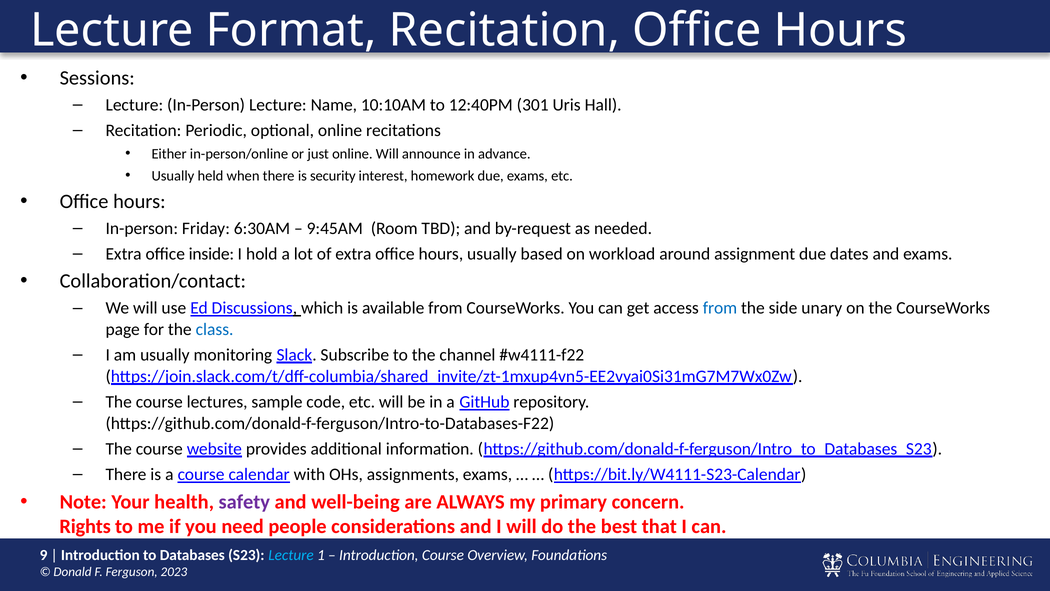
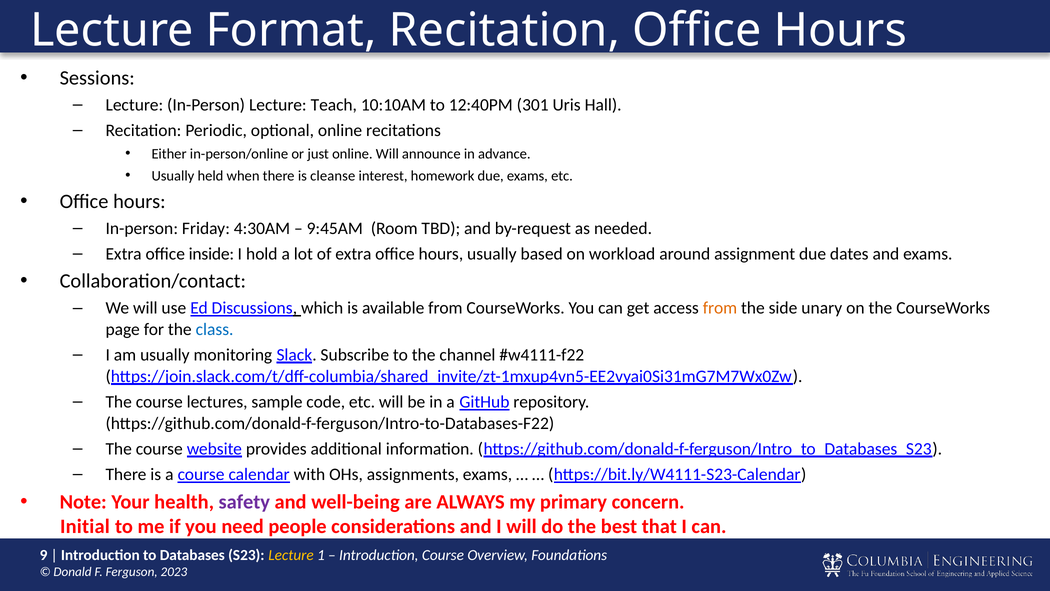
Name: Name -> Teach
security: security -> cleanse
6:30AM: 6:30AM -> 4:30AM
from at (720, 308) colour: blue -> orange
Rights: Rights -> Initial
Lecture at (291, 555) colour: light blue -> yellow
